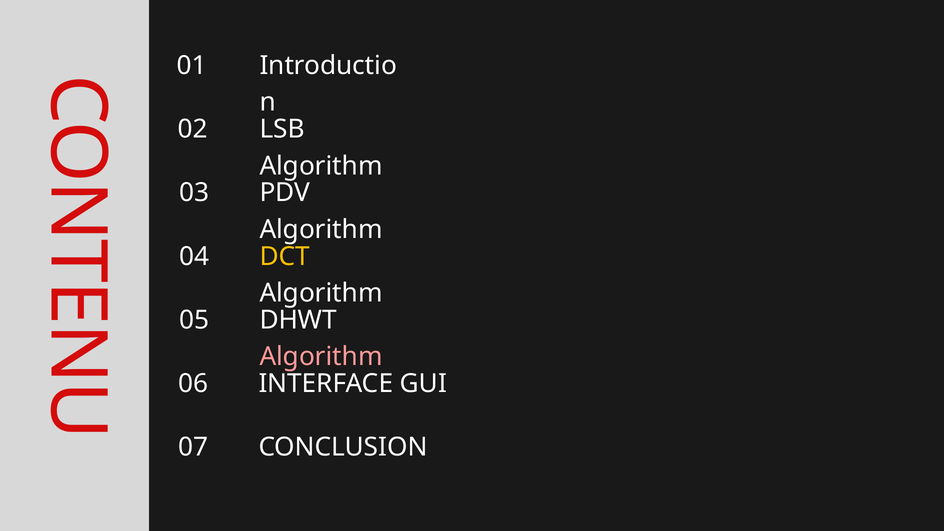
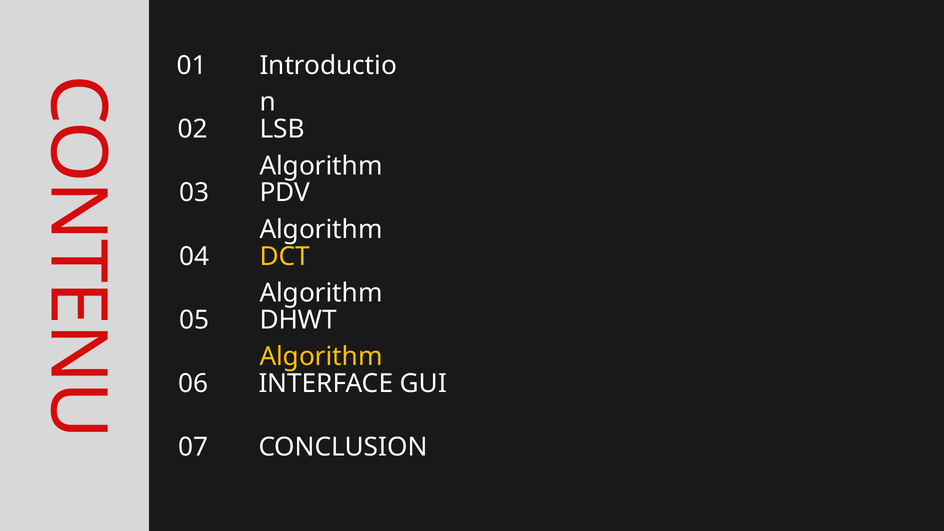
Algorithm at (321, 357) colour: pink -> yellow
